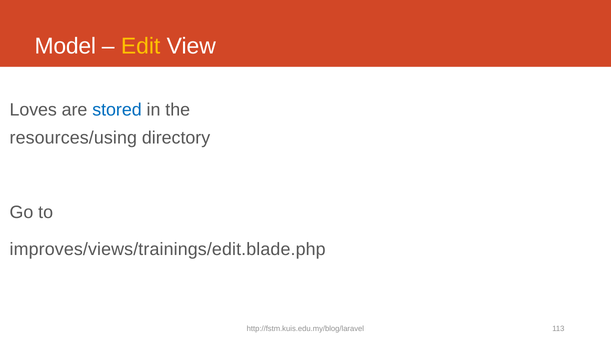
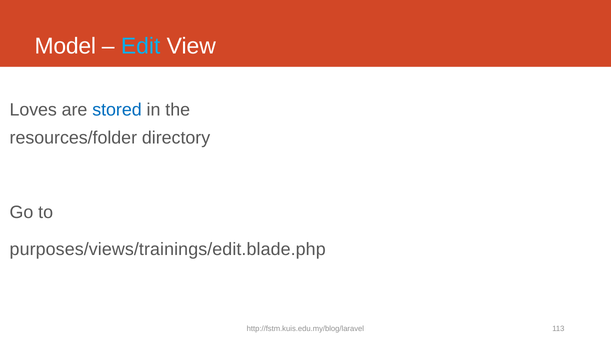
Edit colour: yellow -> light blue
resources/using: resources/using -> resources/folder
improves/views/trainings/edit.blade.php: improves/views/trainings/edit.blade.php -> purposes/views/trainings/edit.blade.php
